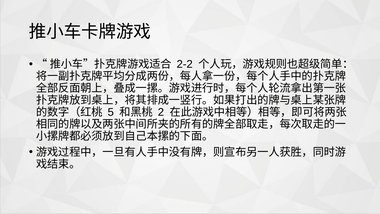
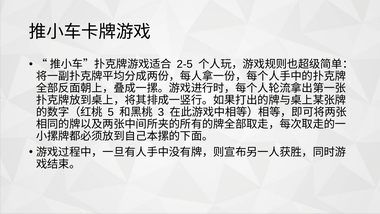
2-2: 2-2 -> 2-5
2: 2 -> 3
